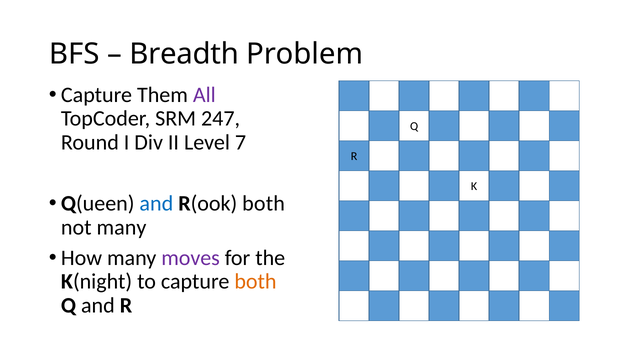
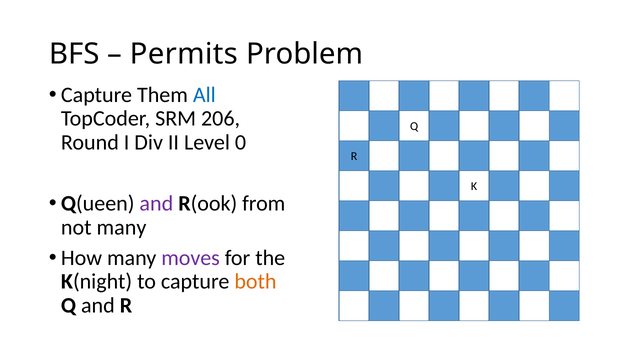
Breadth: Breadth -> Permits
All colour: purple -> blue
247: 247 -> 206
7: 7 -> 0
and at (156, 204) colour: blue -> purple
R(ook both: both -> from
